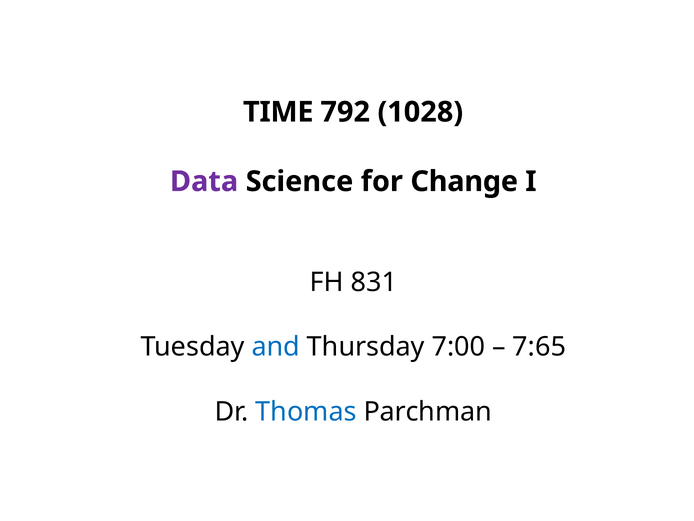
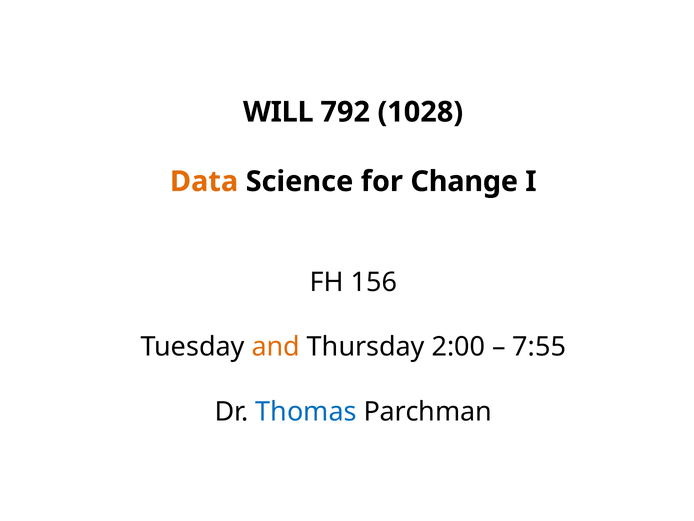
TIME: TIME -> WILL
Data colour: purple -> orange
831: 831 -> 156
and colour: blue -> orange
7:00: 7:00 -> 2:00
7:65: 7:65 -> 7:55
